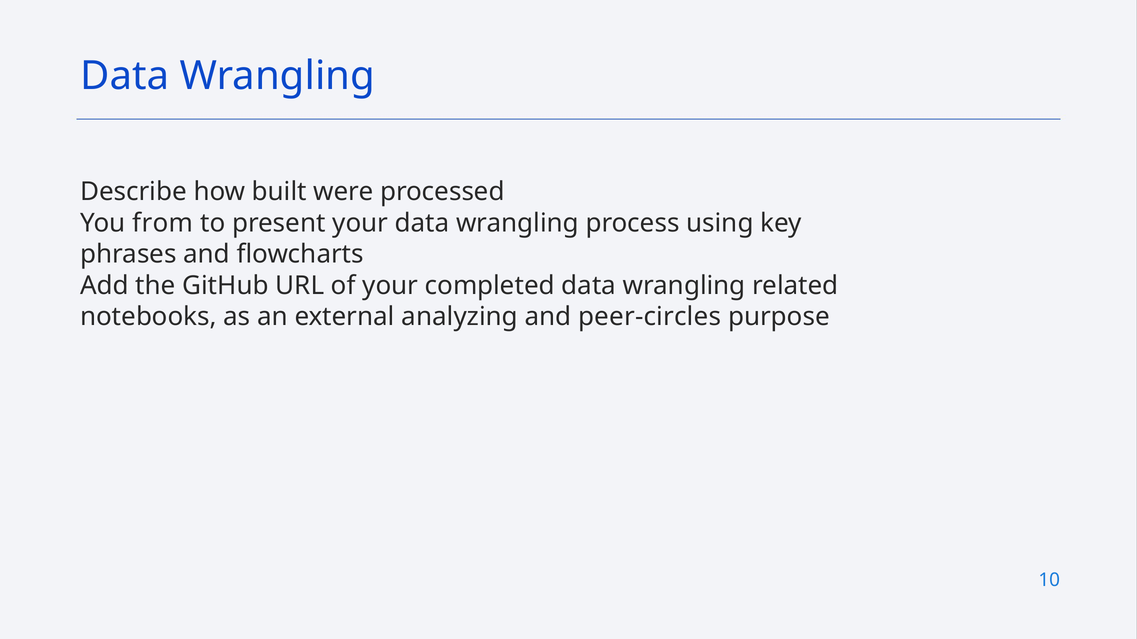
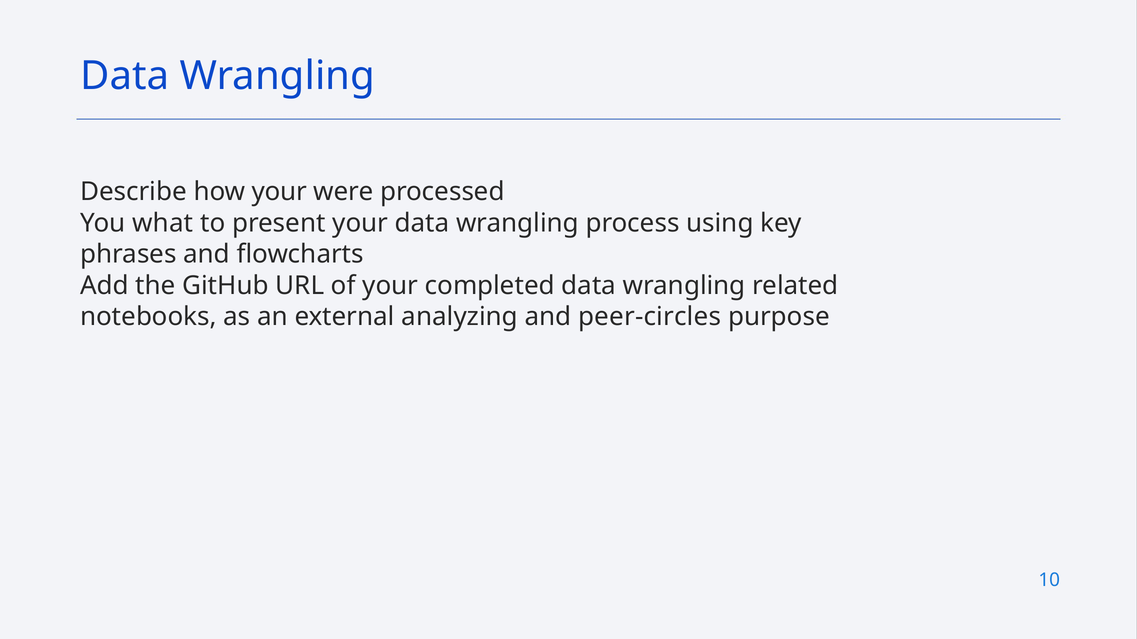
how built: built -> your
from: from -> what
